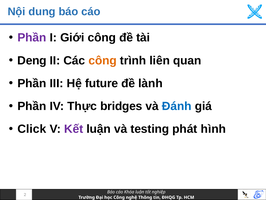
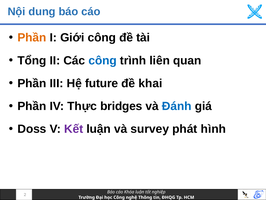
Phần at (32, 38) colour: purple -> orange
Deng: Deng -> Tổng
công at (103, 60) colour: orange -> blue
lành: lành -> khai
Click: Click -> Doss
testing: testing -> survey
